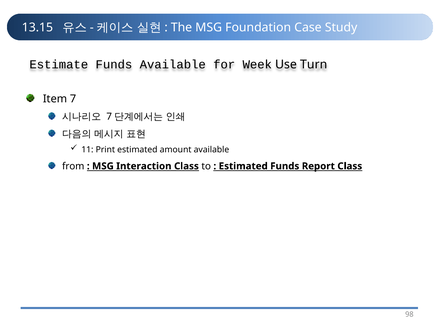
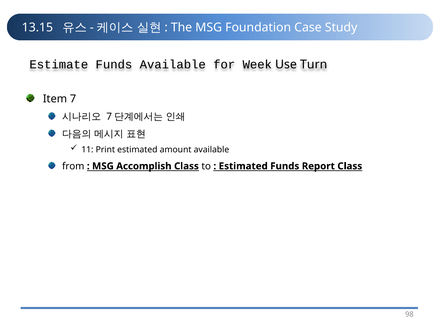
Interaction: Interaction -> Accomplish
